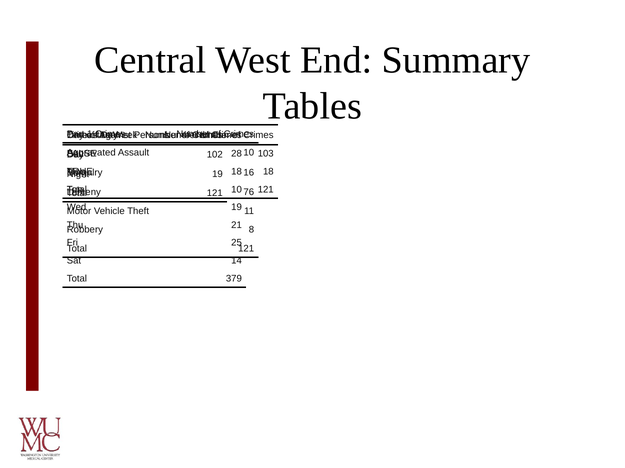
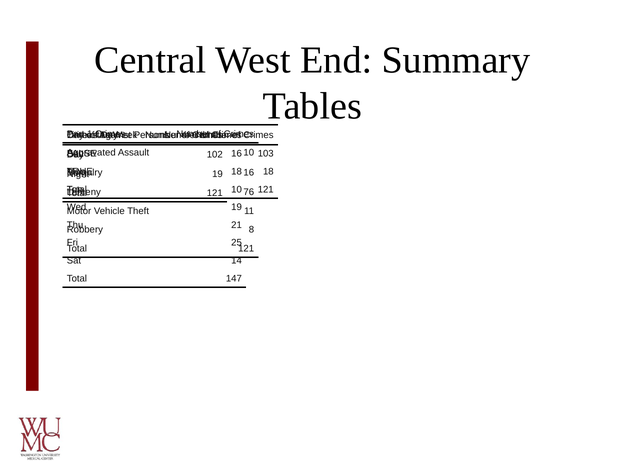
28 at (237, 154): 28 -> 16
379: 379 -> 147
